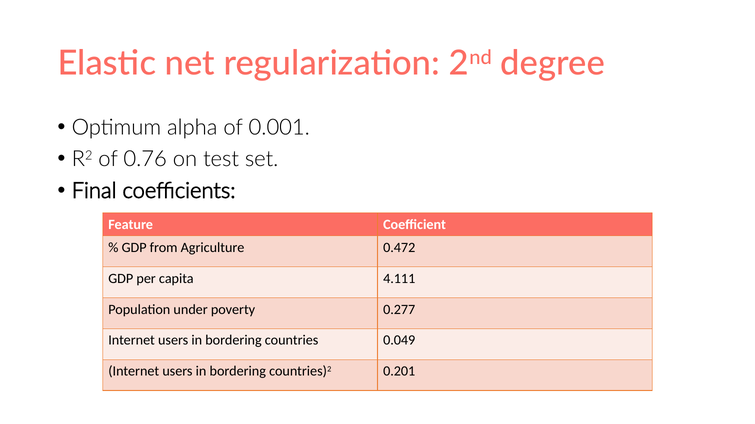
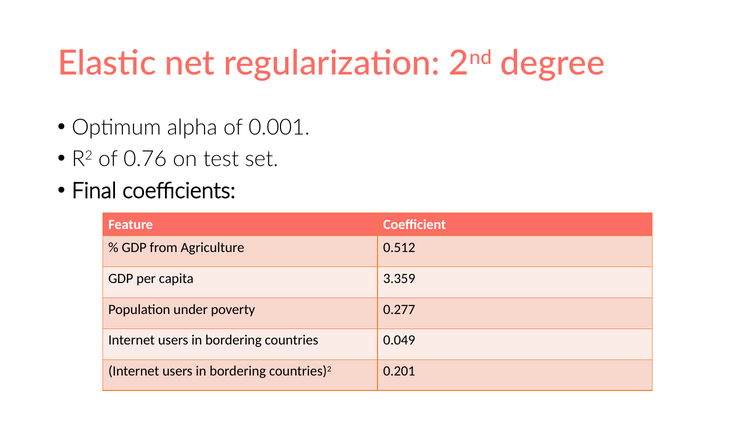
0.472: 0.472 -> 0.512
4.111: 4.111 -> 3.359
